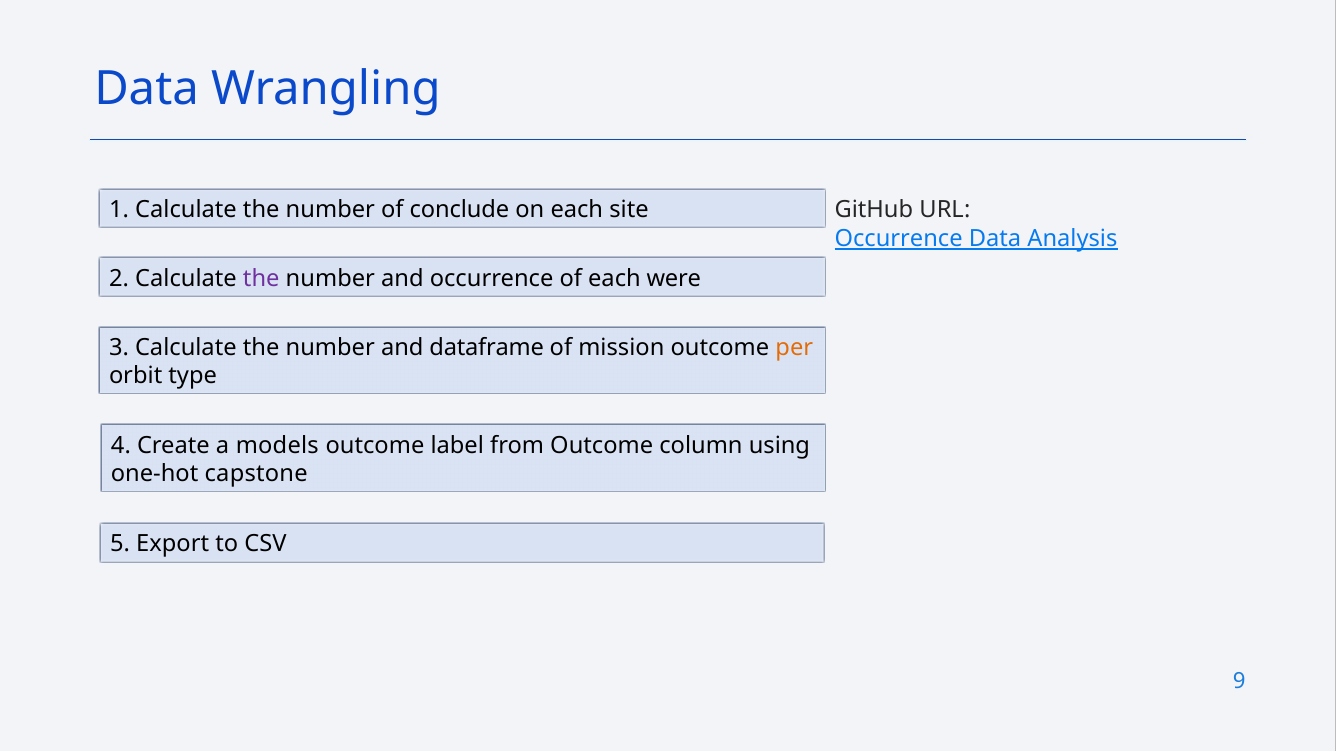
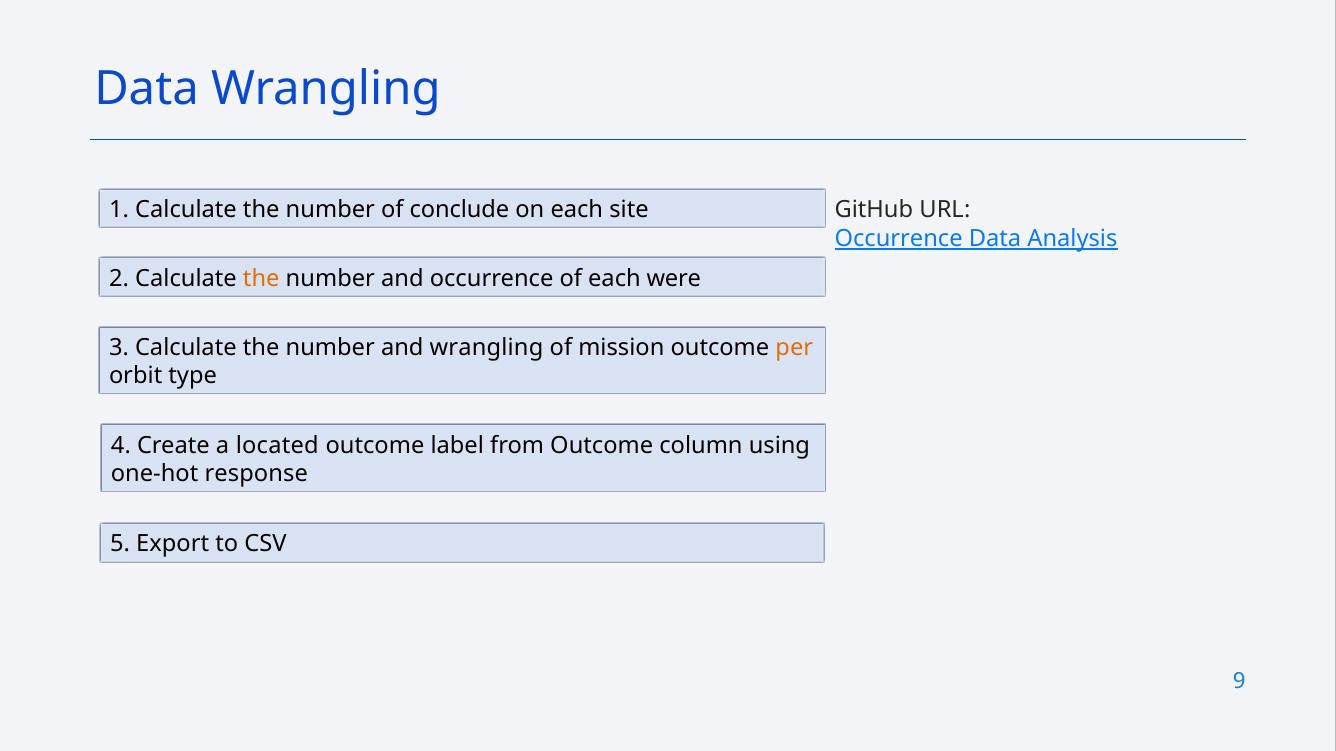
the at (261, 279) colour: purple -> orange
and dataframe: dataframe -> wrangling
models: models -> located
capstone: capstone -> response
